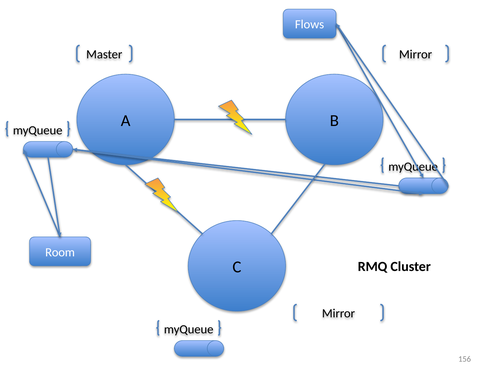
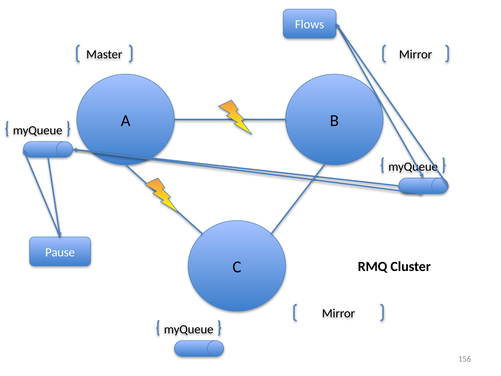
Room: Room -> Pause
